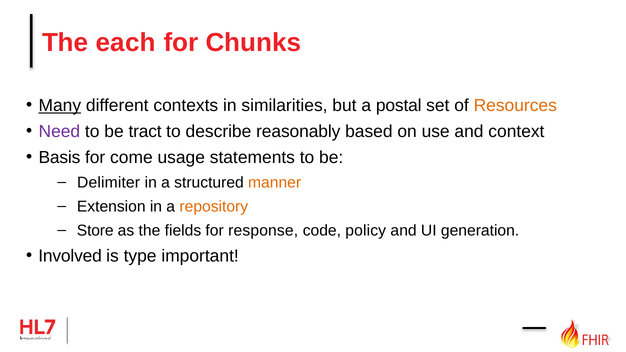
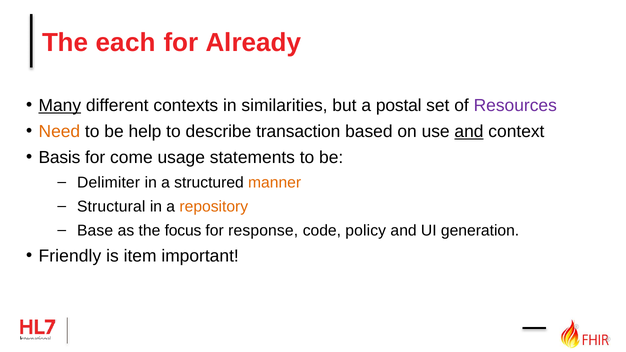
Chunks: Chunks -> Already
Resources colour: orange -> purple
Need colour: purple -> orange
tract: tract -> help
reasonably: reasonably -> transaction
and at (469, 132) underline: none -> present
Extension: Extension -> Structural
Store: Store -> Base
fields: fields -> focus
Involved: Involved -> Friendly
type: type -> item
